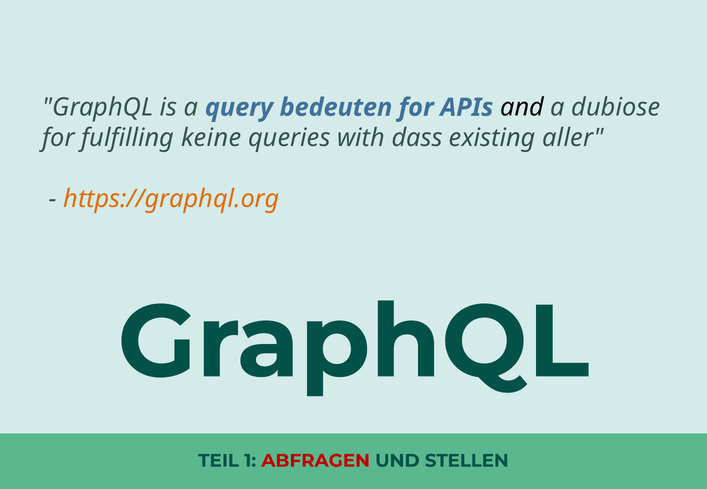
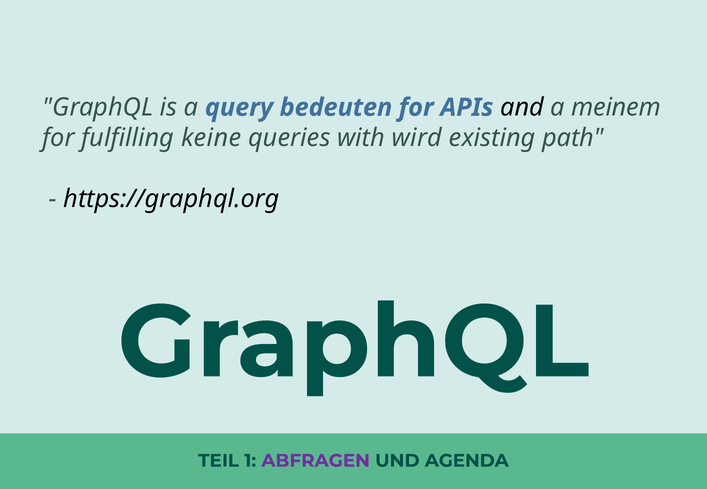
dubiose: dubiose -> meinem
dass: dass -> wird
aller: aller -> path
https://graphql.org colour: orange -> black
ABFRAGEN colour: red -> purple
STELLEN: STELLEN -> AGENDA
